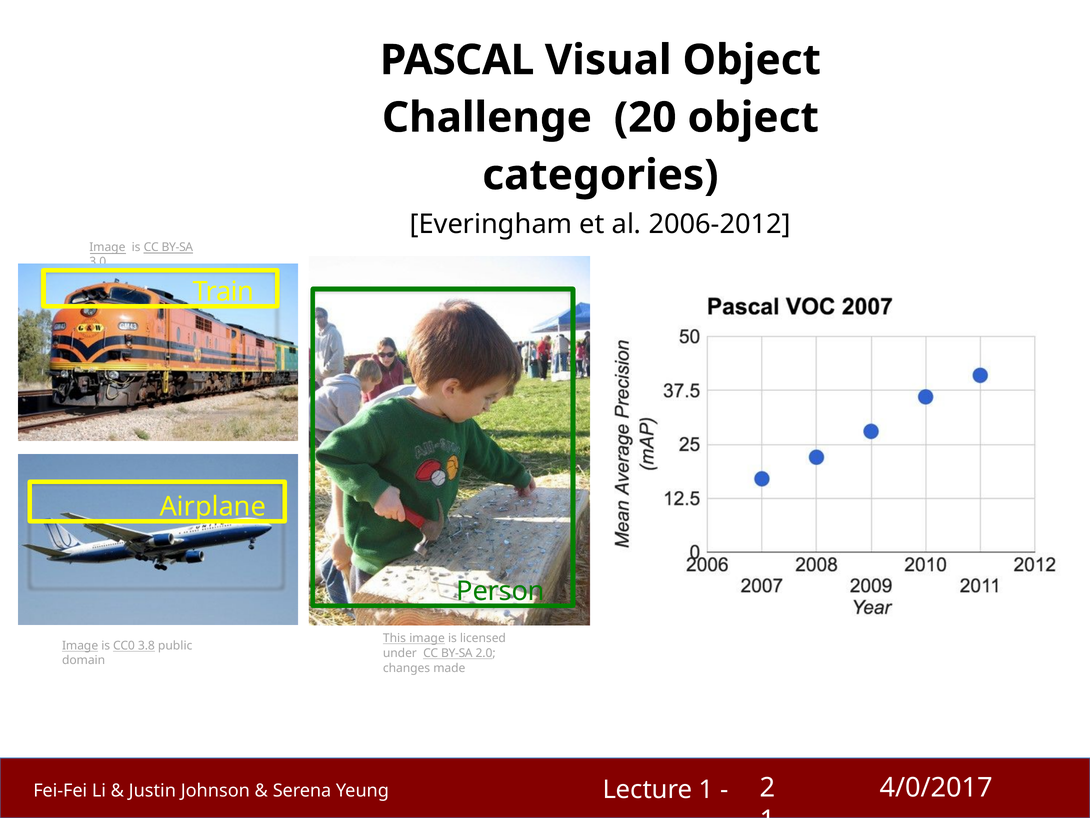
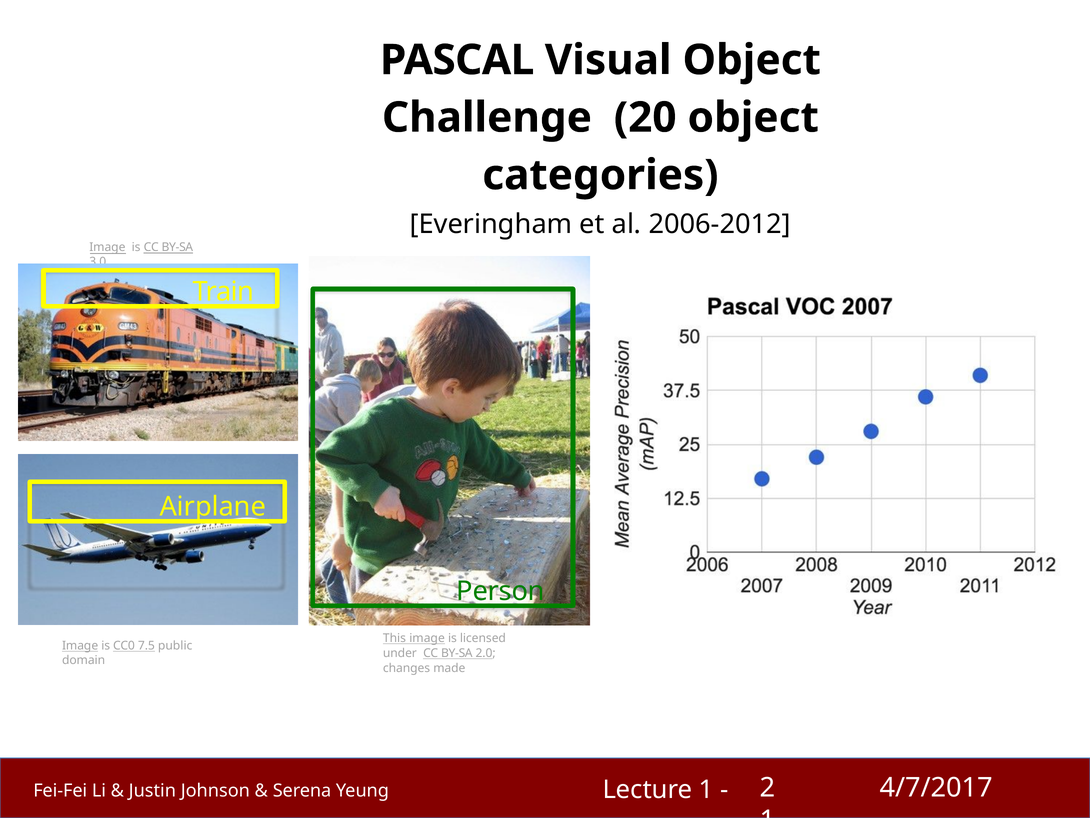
3.8: 3.8 -> 7.5
4/0/2017: 4/0/2017 -> 4/7/2017
